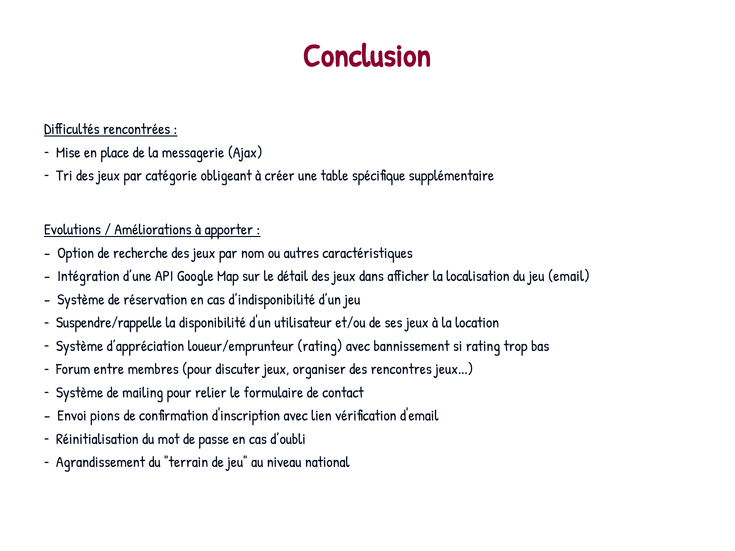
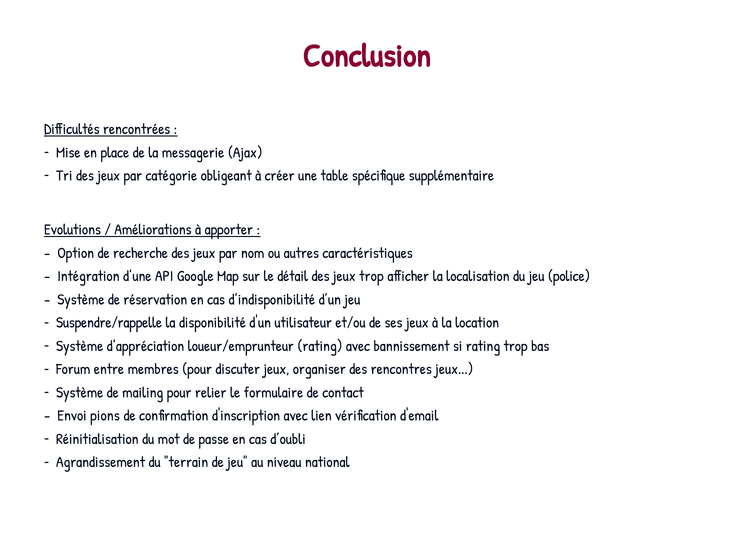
jeux dans: dans -> trop
email: email -> police
